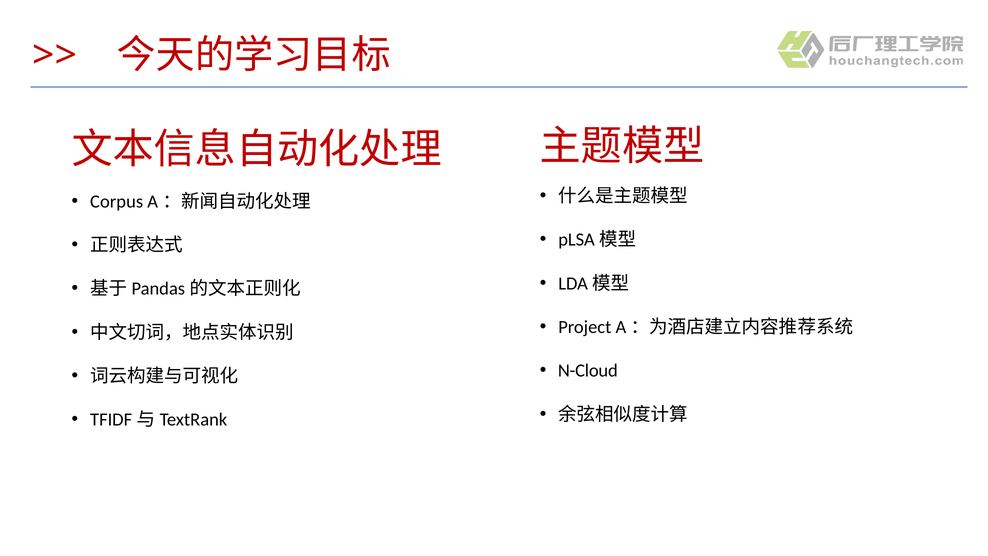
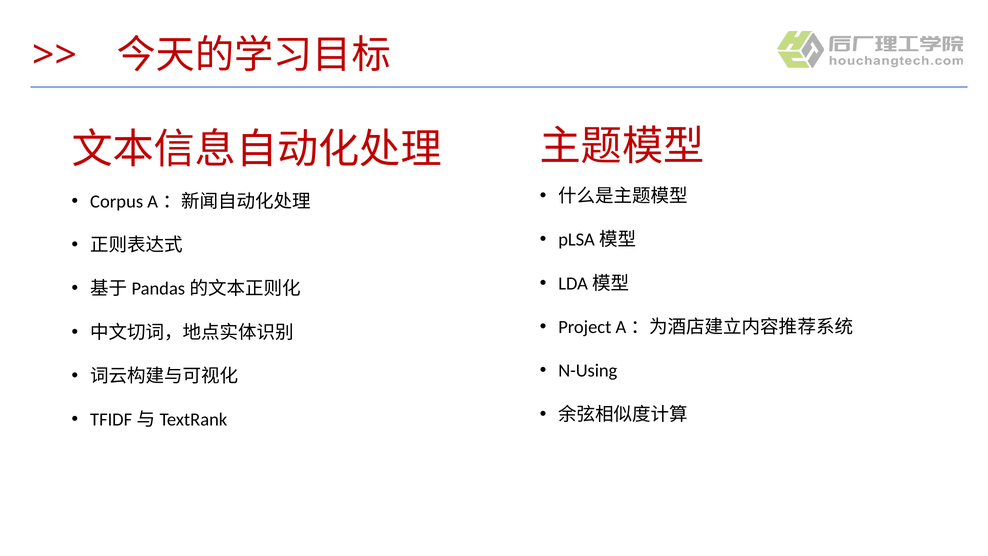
N-Cloud: N-Cloud -> N-Using
